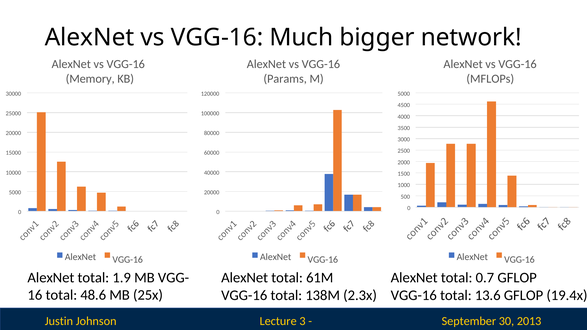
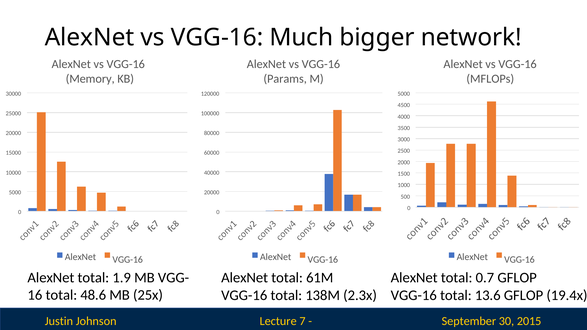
3: 3 -> 7
2013: 2013 -> 2015
